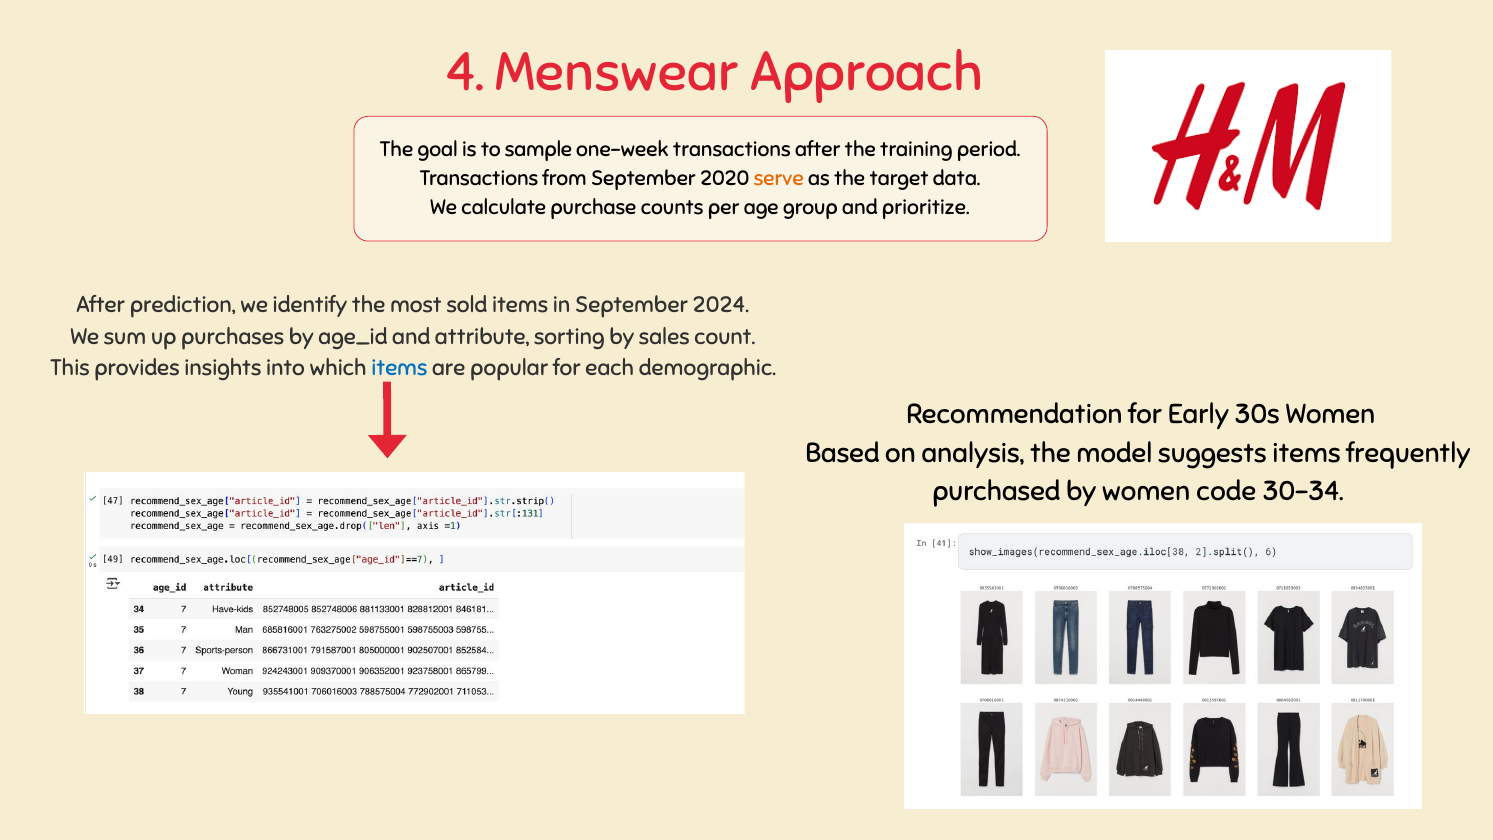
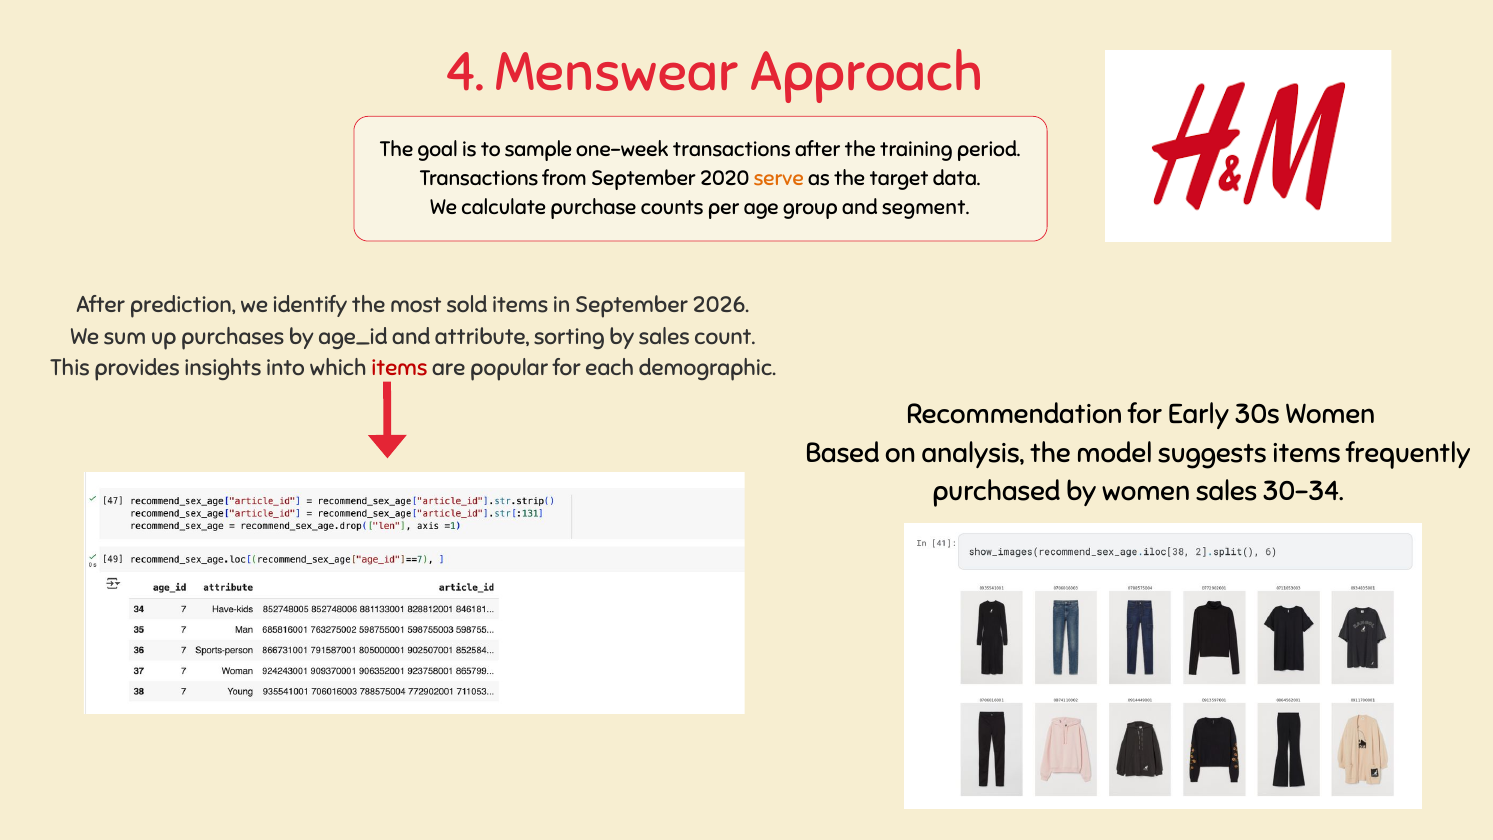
prioritize: prioritize -> segment
2024: 2024 -> 2026
items at (399, 368) colour: blue -> red
women code: code -> sales
